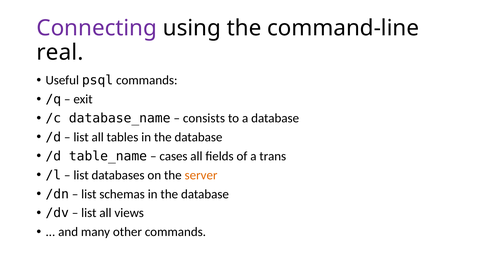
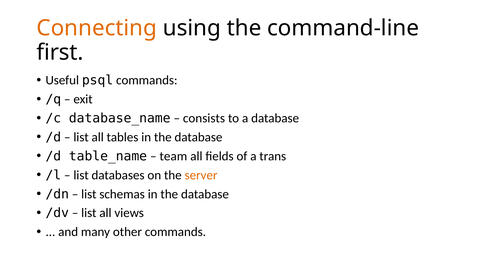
Connecting colour: purple -> orange
real: real -> first
cases: cases -> team
